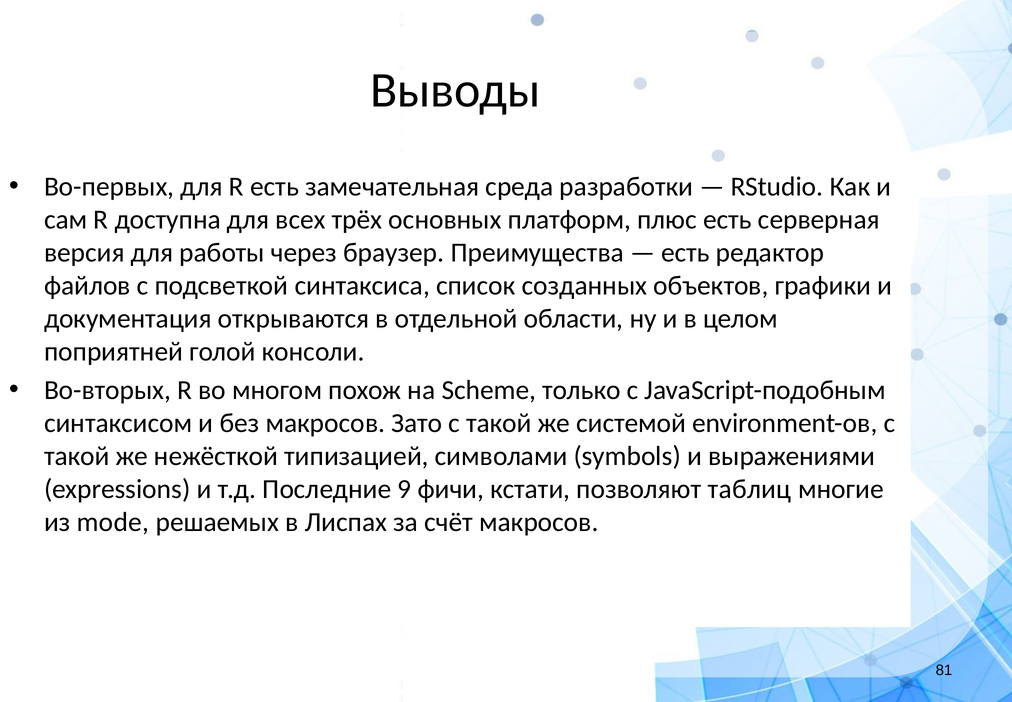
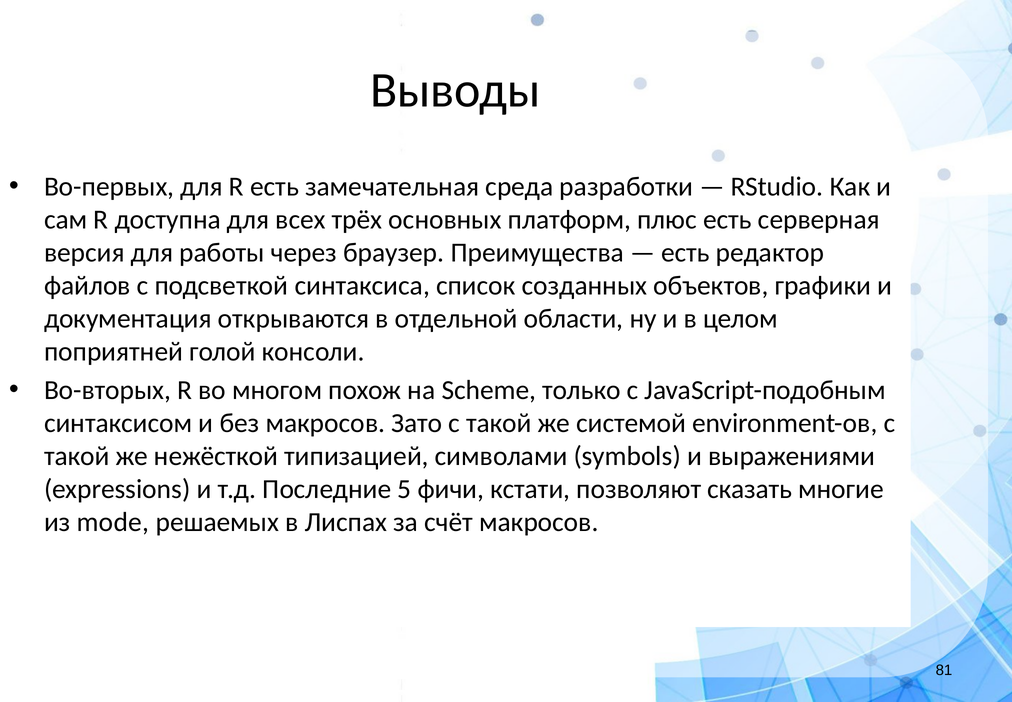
9: 9 -> 5
таблиц: таблиц -> сказать
